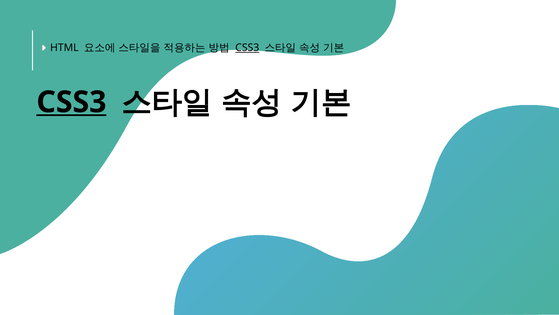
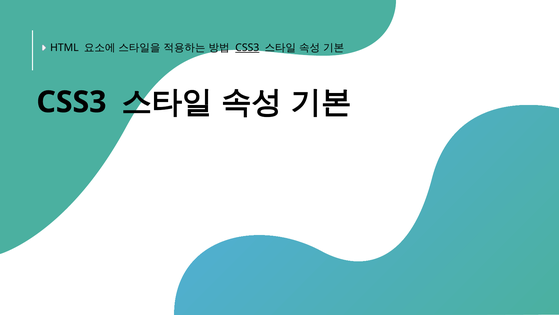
CSS3 at (71, 102) underline: present -> none
